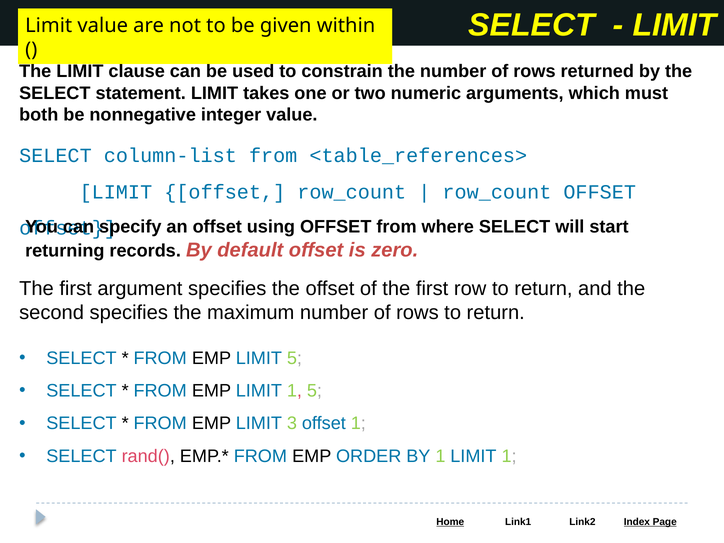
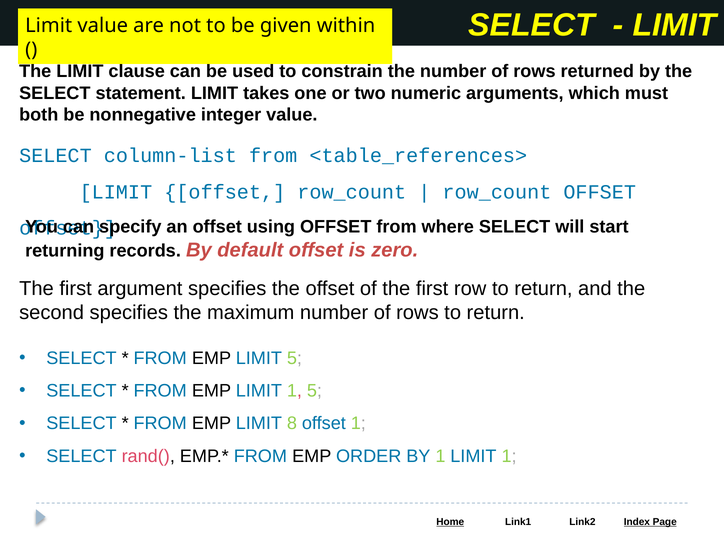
3: 3 -> 8
